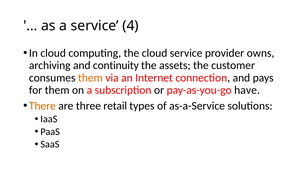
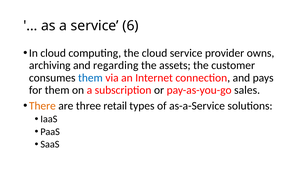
4: 4 -> 6
continuity: continuity -> regarding
them at (90, 78) colour: orange -> blue
have: have -> sales
